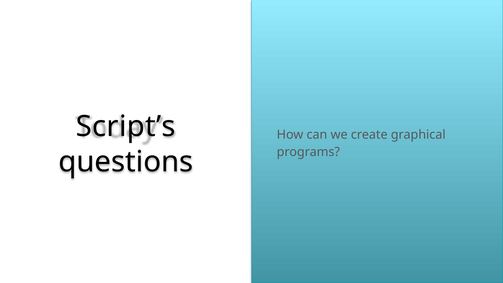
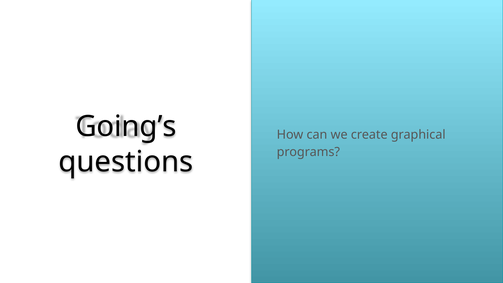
Script’s: Script’s -> Going’s
